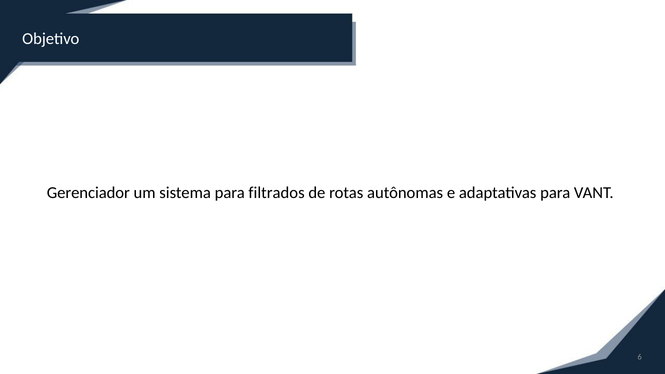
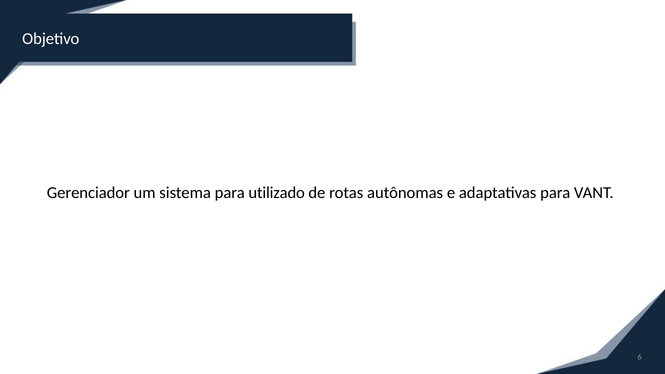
filtrados: filtrados -> utilizado
